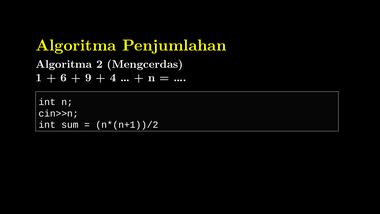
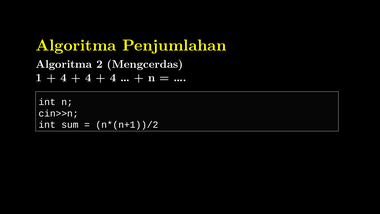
6 at (64, 77): 6 -> 4
9 at (88, 77): 9 -> 4
